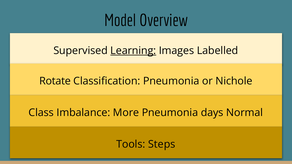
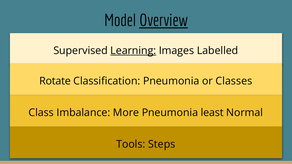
Overview underline: none -> present
Nichole: Nichole -> Classes
days: days -> least
